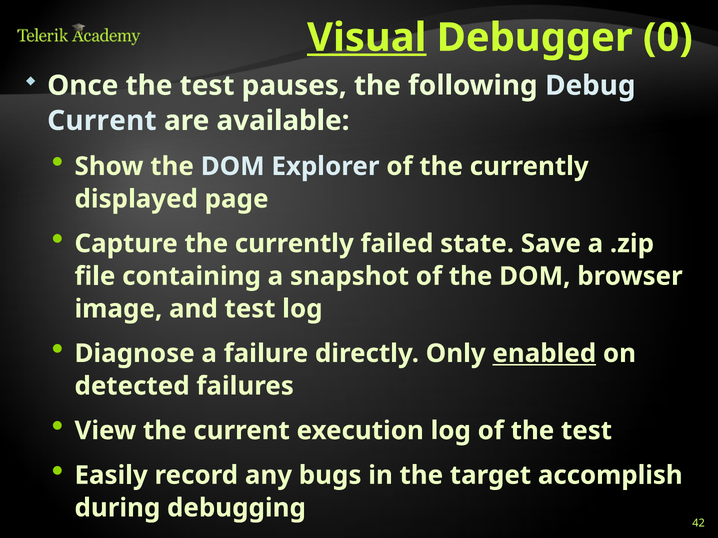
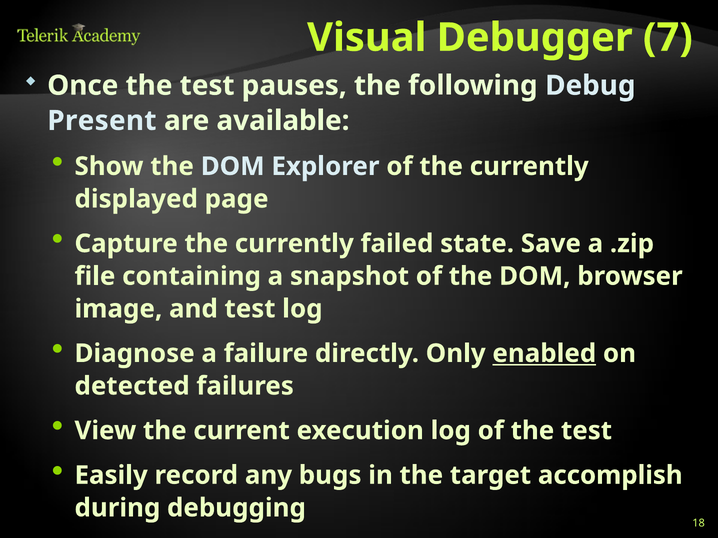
Visual underline: present -> none
0: 0 -> 7
Current at (102, 121): Current -> Present
42: 42 -> 18
